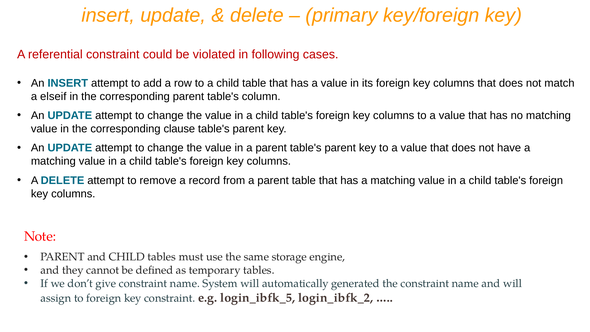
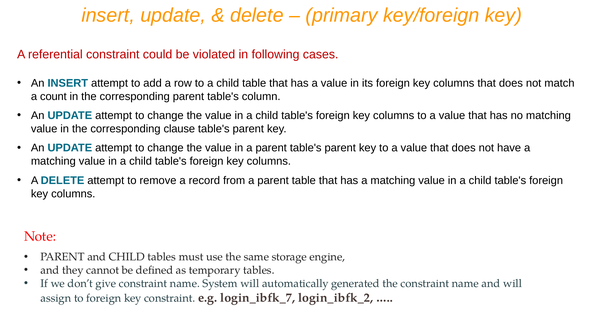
elseif: elseif -> count
login_ibfk_5: login_ibfk_5 -> login_ibfk_7
